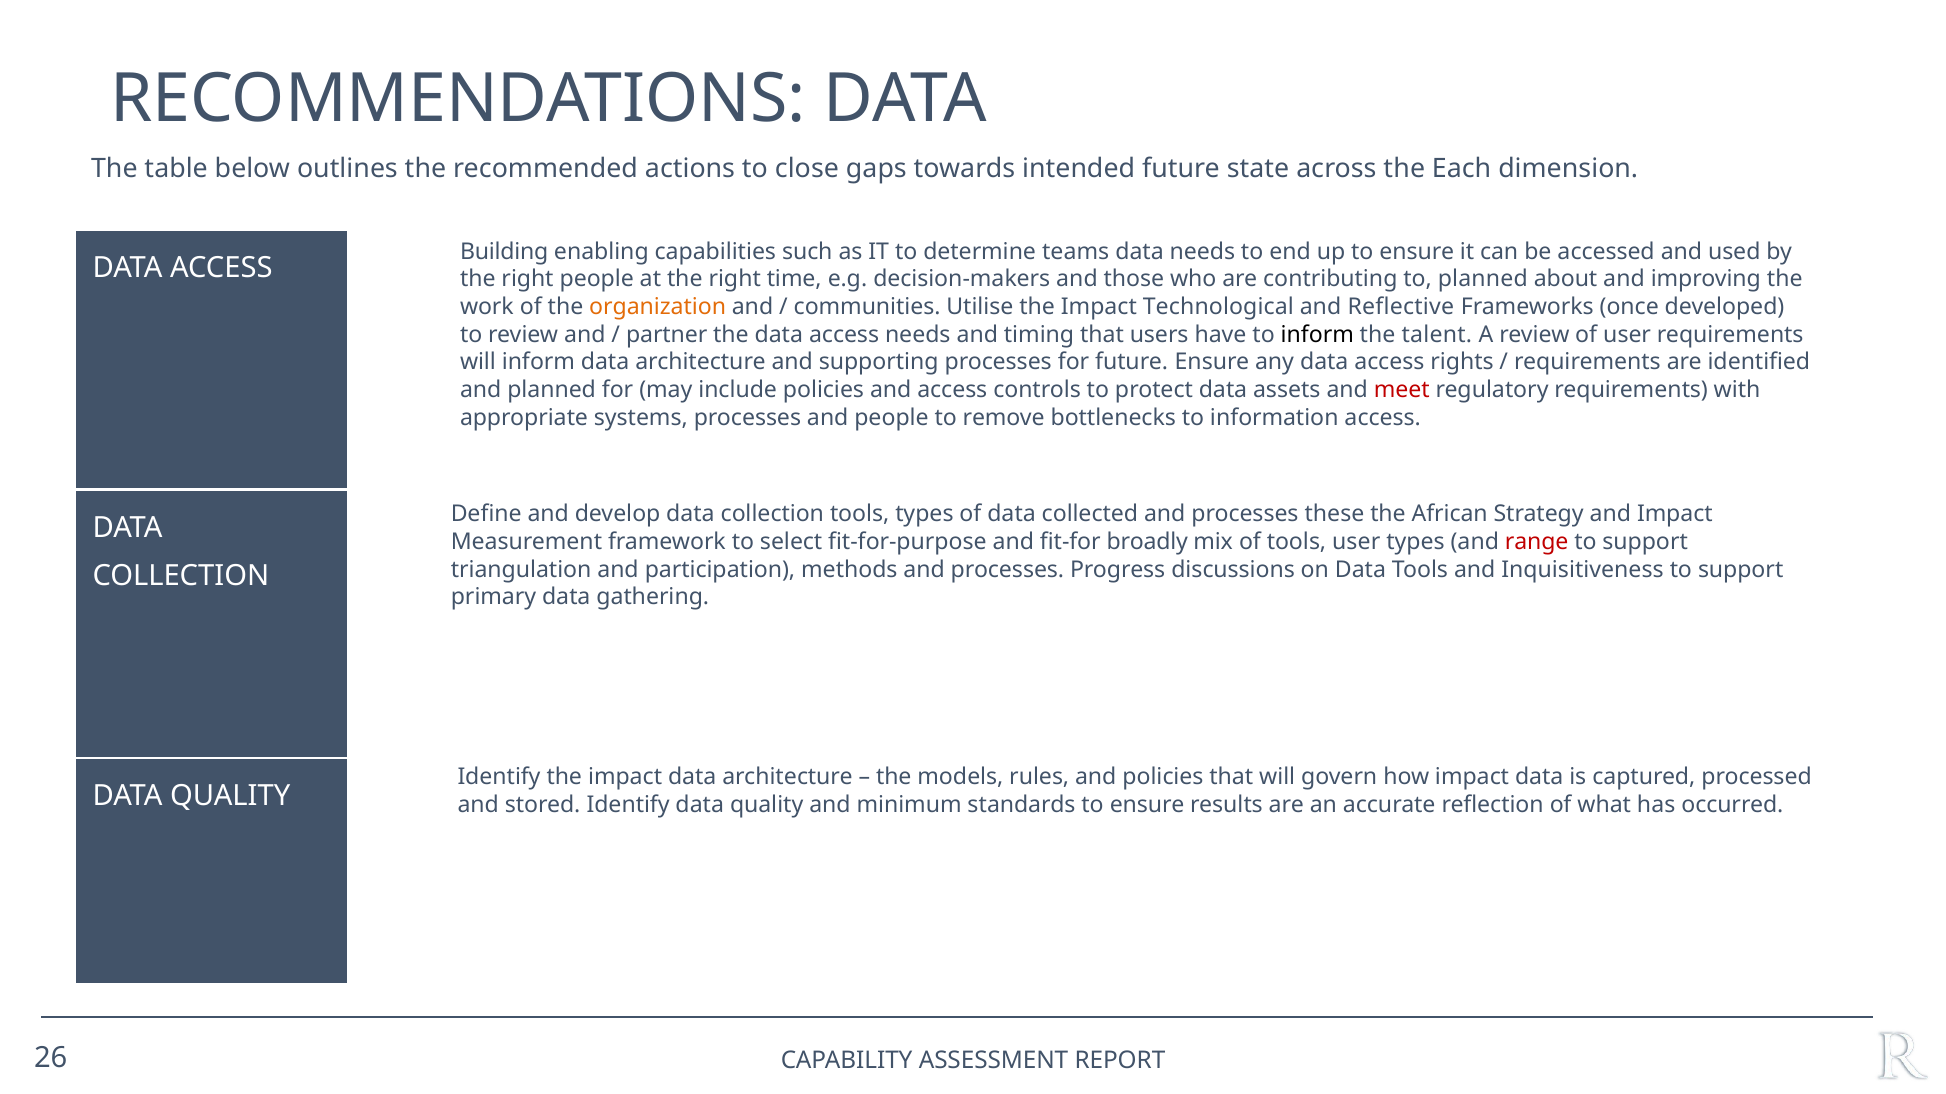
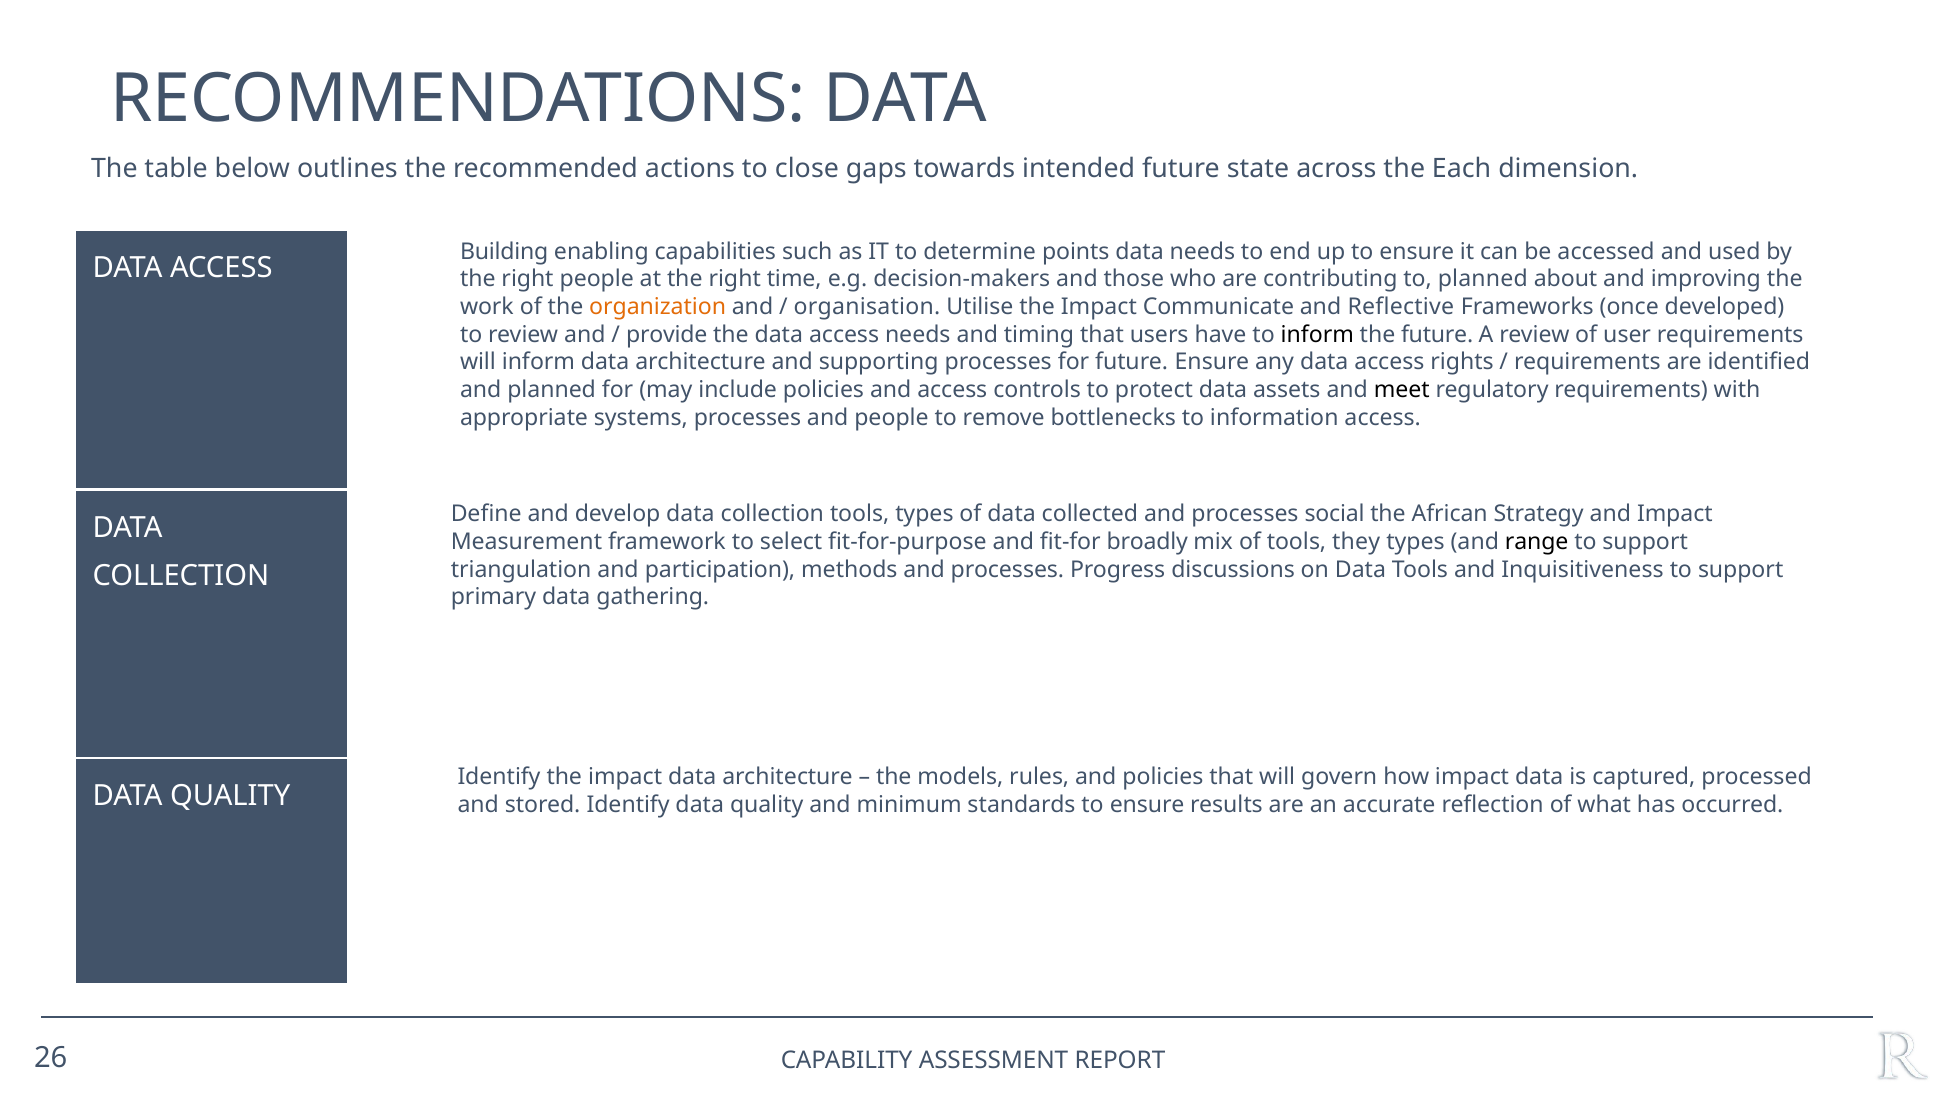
teams: teams -> points
communities: communities -> organisation
Technological: Technological -> Communicate
partner: partner -> provide
the talent: talent -> future
meet colour: red -> black
these: these -> social
tools user: user -> they
range colour: red -> black
